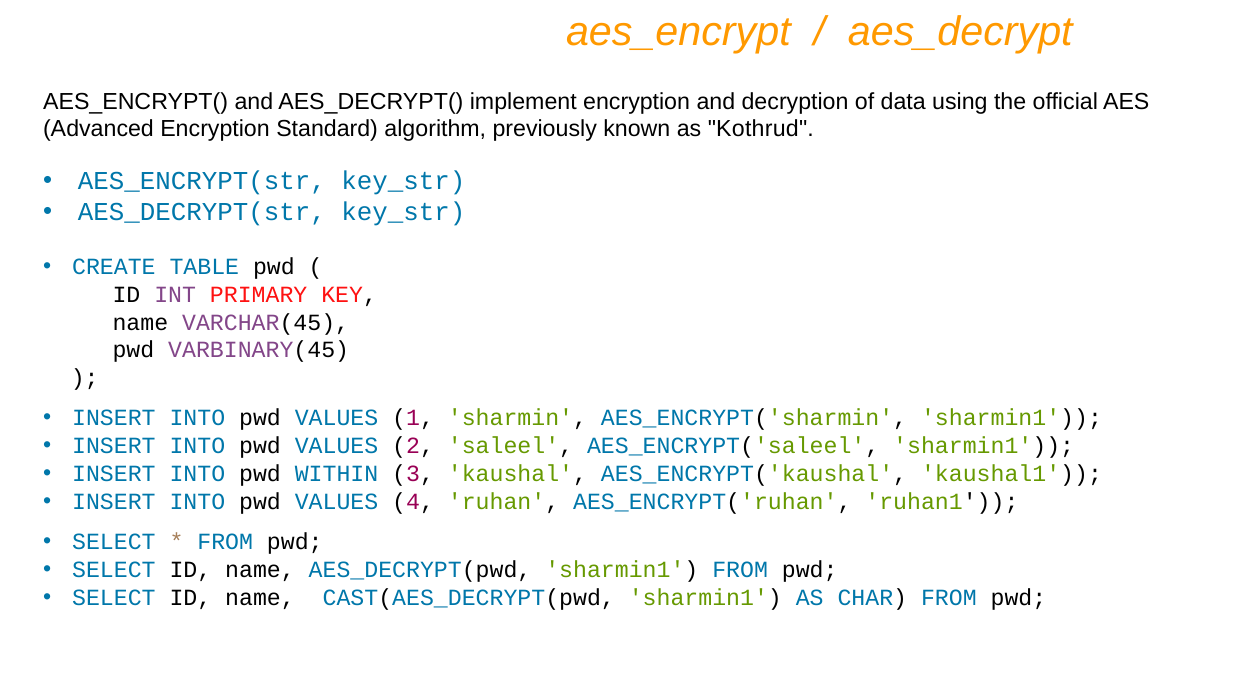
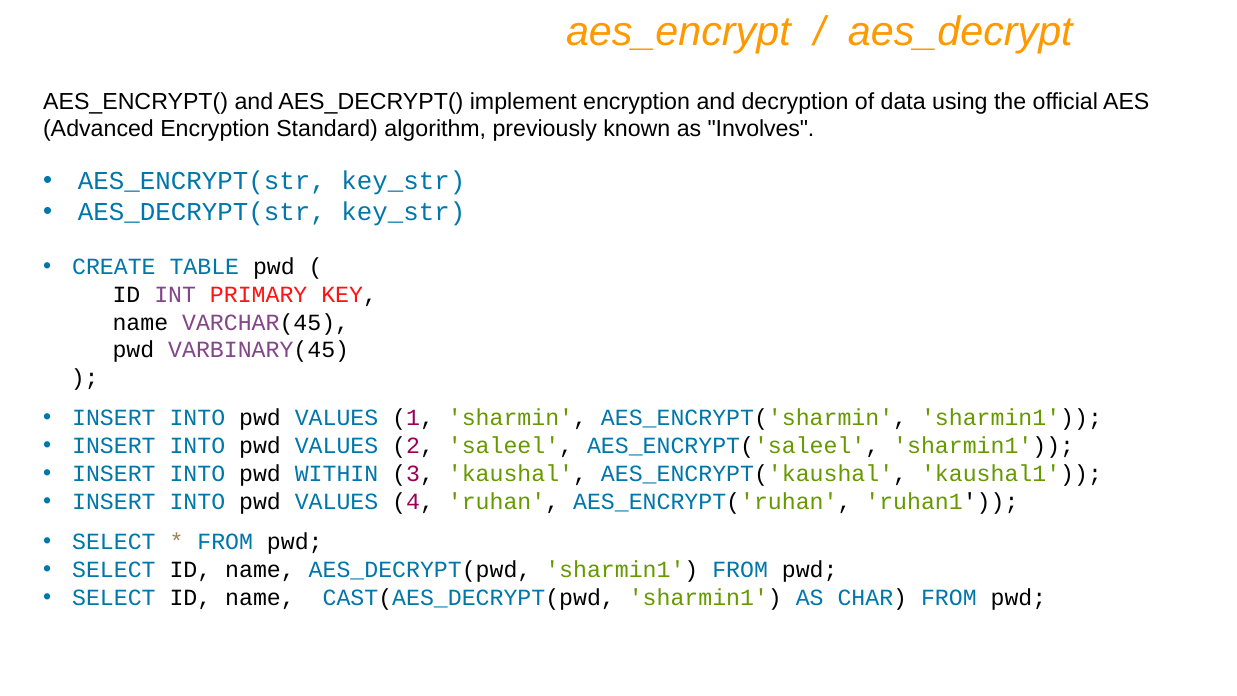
Kothrud: Kothrud -> Involves
